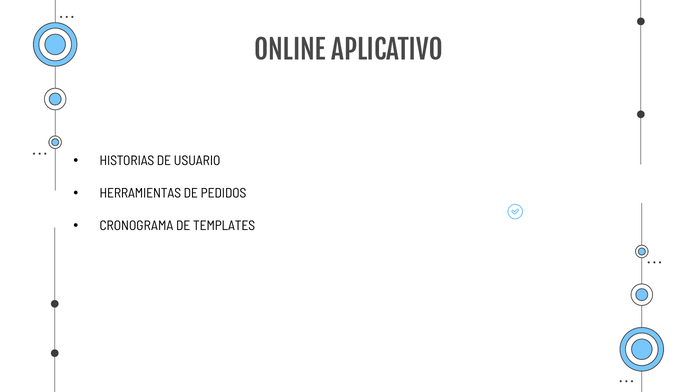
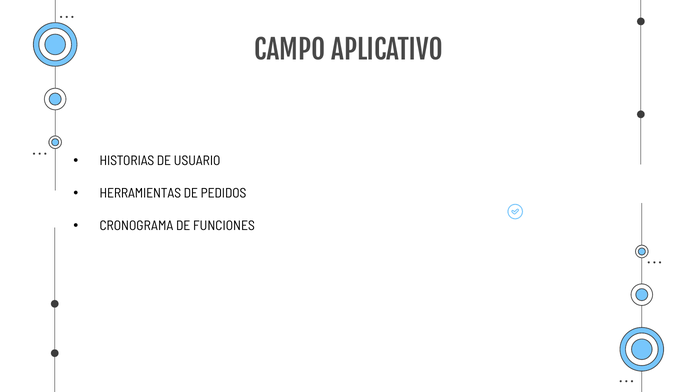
ONLINE: ONLINE -> CAMPO
TEMPLATES: TEMPLATES -> FUNCIONES
